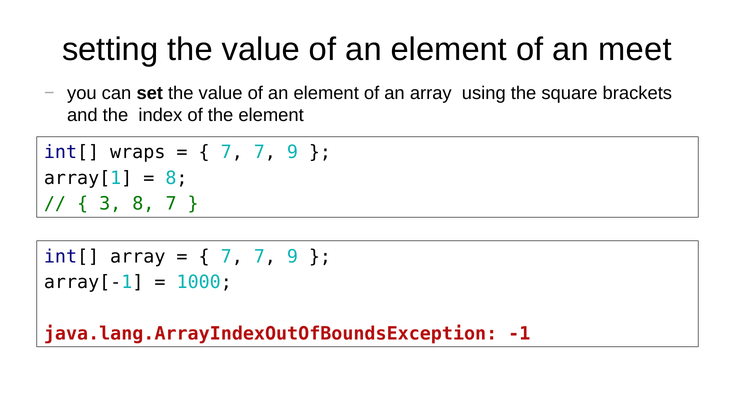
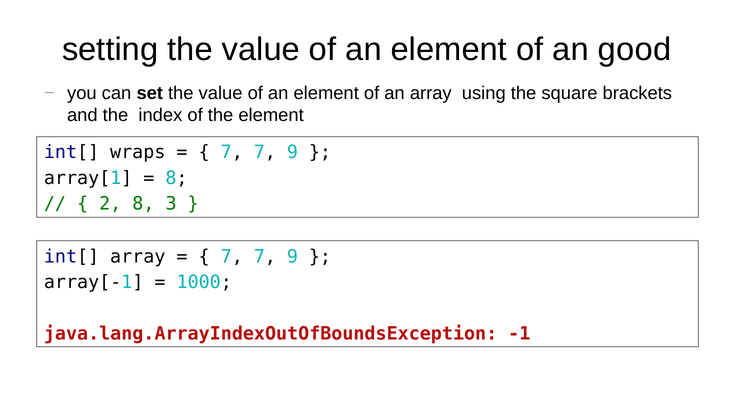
meet: meet -> good
3: 3 -> 2
8 7: 7 -> 3
